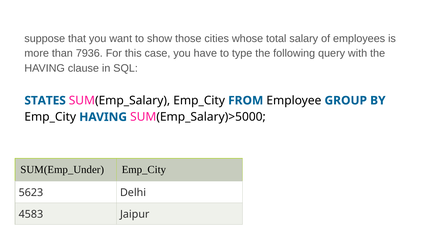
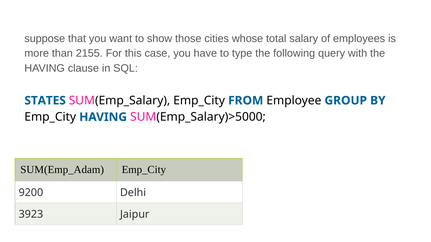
7936: 7936 -> 2155
SUM(Emp_Under: SUM(Emp_Under -> SUM(Emp_Adam
5623: 5623 -> 9200
4583: 4583 -> 3923
